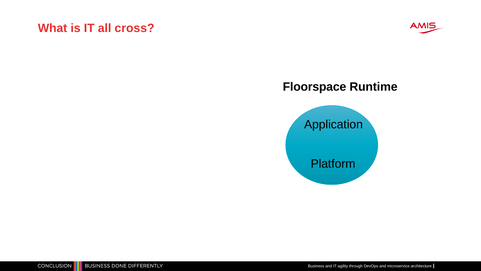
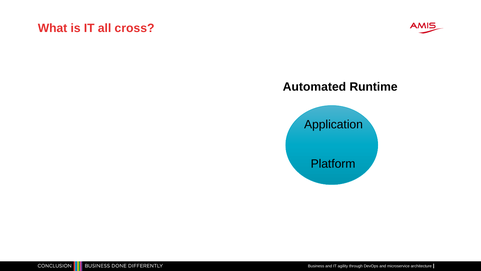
Floorspace: Floorspace -> Automated
